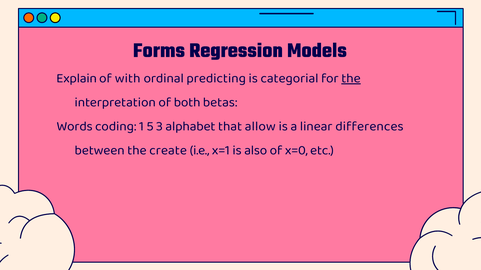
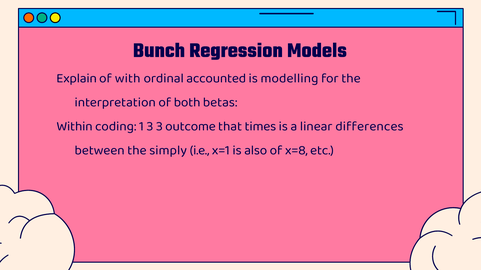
Forms: Forms -> Bunch
predicting: predicting -> accounted
categorial: categorial -> modelling
the at (351, 78) underline: present -> none
Words: Words -> Within
1 5: 5 -> 3
alphabet: alphabet -> outcome
allow: allow -> times
create: create -> simply
x=0: x=0 -> x=8
